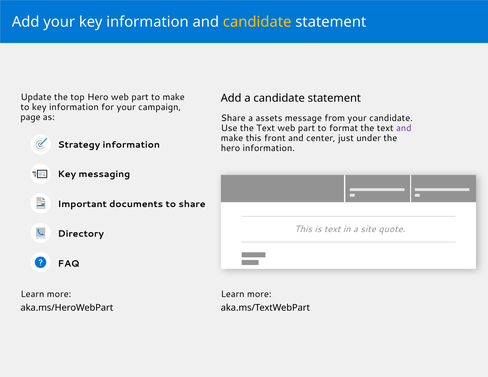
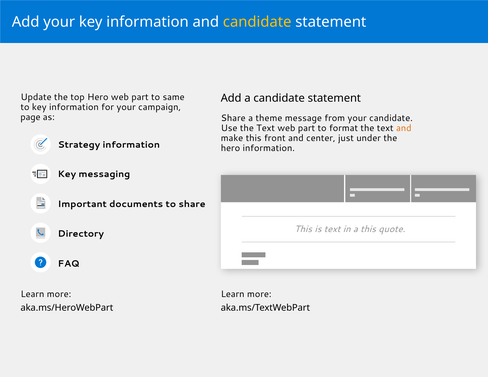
to make: make -> same
assets: assets -> theme
and at (404, 128) colour: purple -> orange
a site: site -> this
